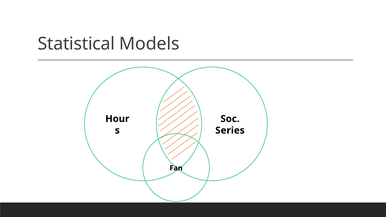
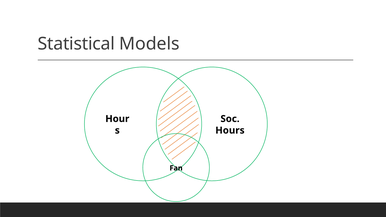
Series: Series -> Hours
